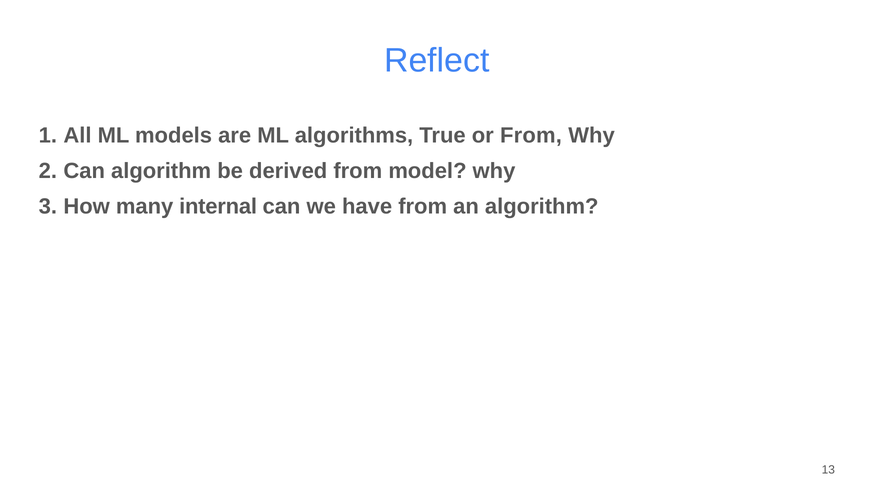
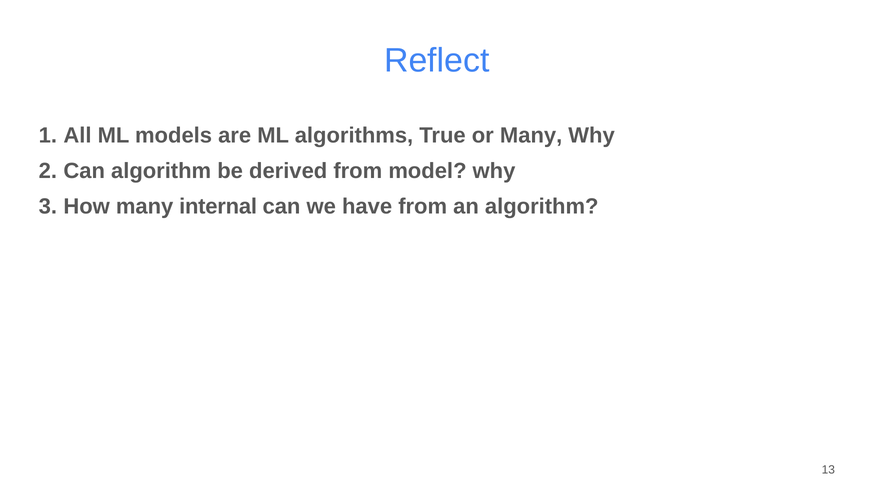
or From: From -> Many
